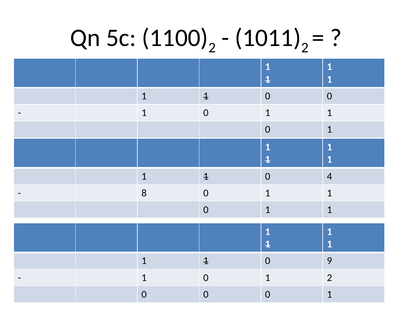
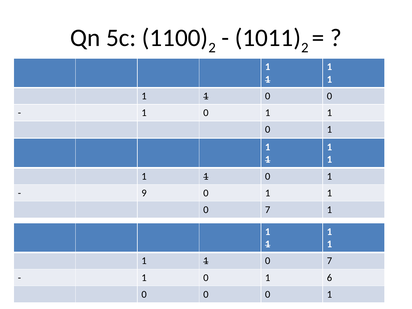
4 at (329, 176): 4 -> 1
8: 8 -> 9
1 at (268, 210): 1 -> 7
9 at (329, 261): 9 -> 7
1 2: 2 -> 6
